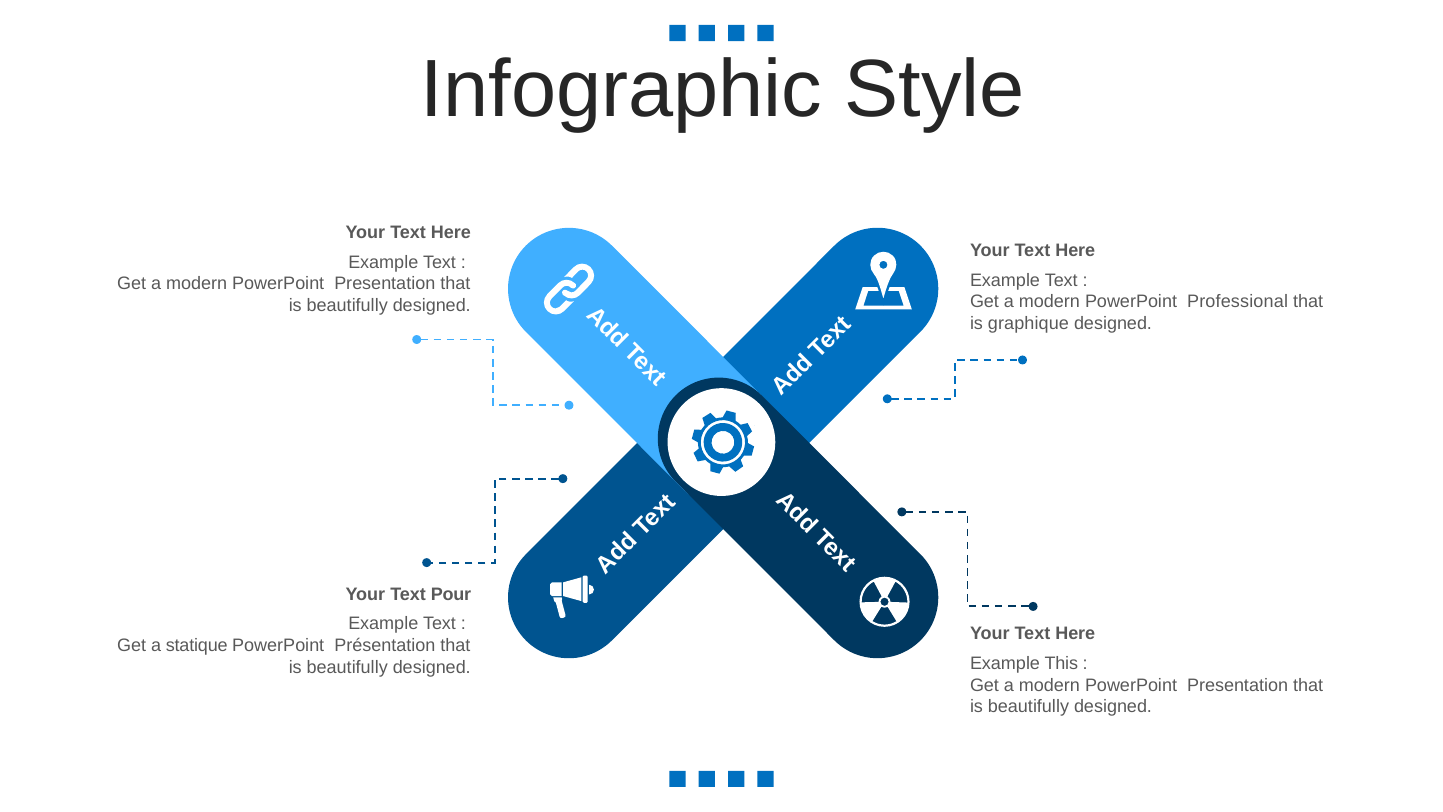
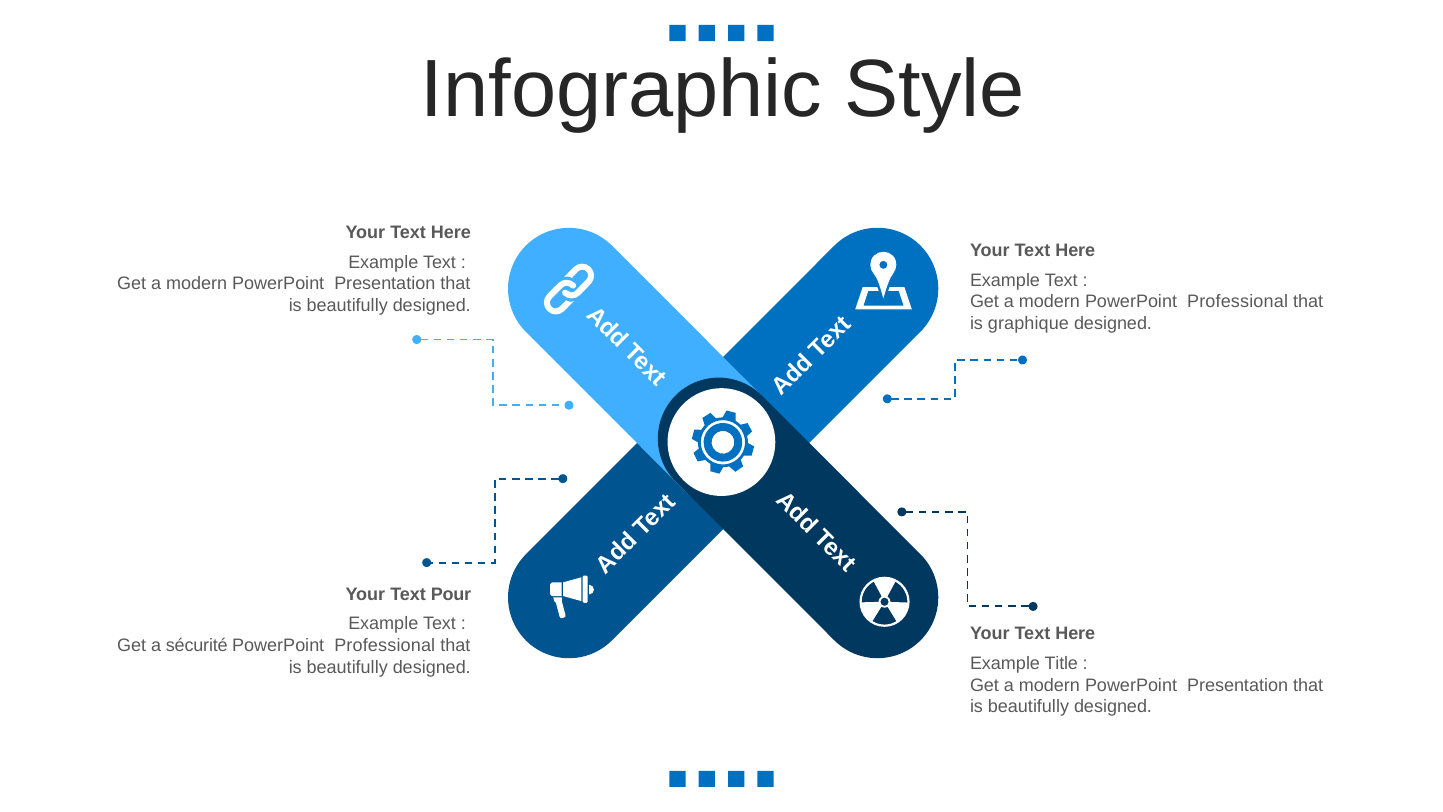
statique: statique -> sécurité
Présentation at (385, 645): Présentation -> Professional
This: This -> Title
